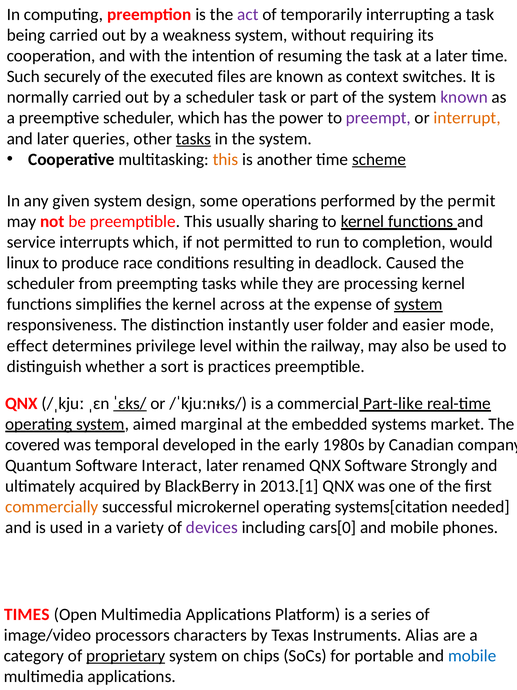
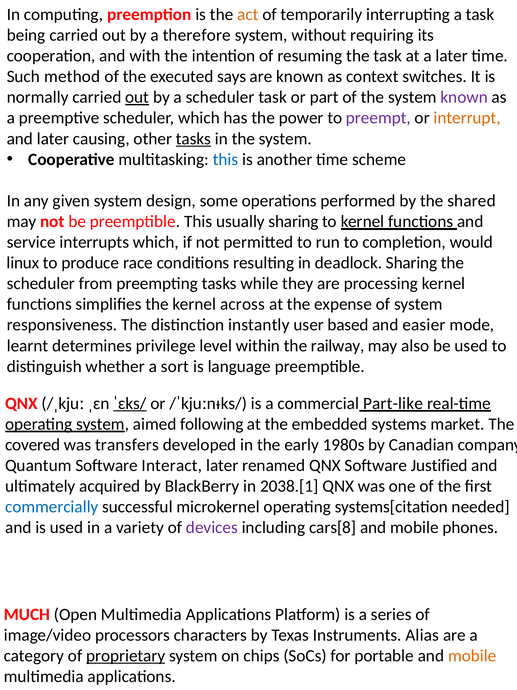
act colour: purple -> orange
weakness: weakness -> therefore
securely: securely -> method
files: files -> says
out at (137, 97) underline: none -> present
queries: queries -> causing
this at (226, 159) colour: orange -> blue
scheme underline: present -> none
permit: permit -> shared
deadlock Caused: Caused -> Sharing
system at (418, 304) underline: present -> none
folder: folder -> based
effect: effect -> learnt
practices: practices -> language
marginal: marginal -> following
temporal: temporal -> transfers
Strongly: Strongly -> Justified
2013.[1: 2013.[1 -> 2038.[1
commercially colour: orange -> blue
cars[0: cars[0 -> cars[8
TIMES: TIMES -> MUCH
mobile at (472, 655) colour: blue -> orange
